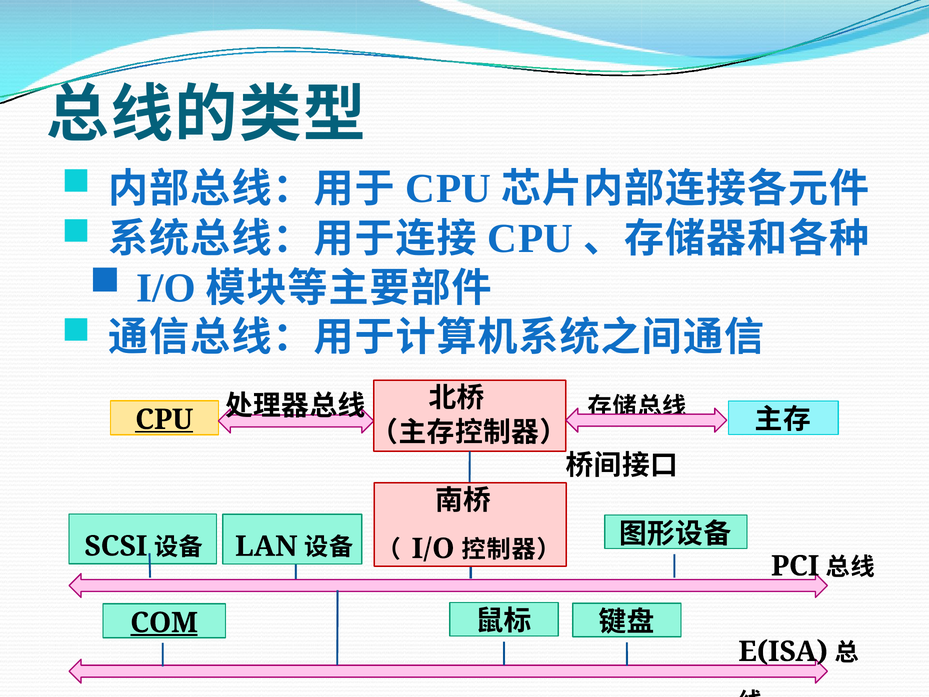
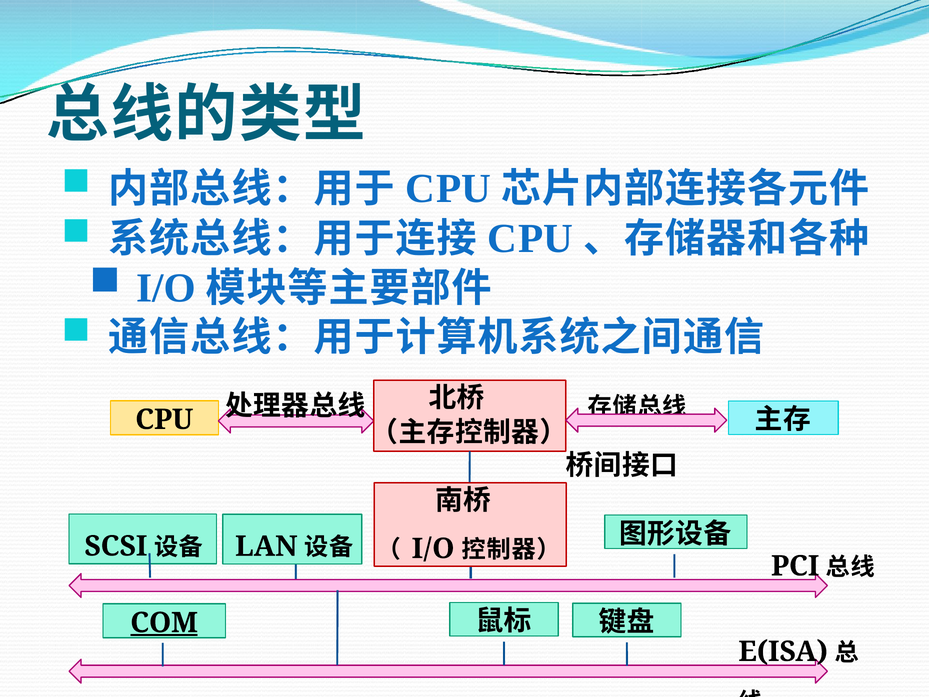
CPU at (164, 419) underline: present -> none
